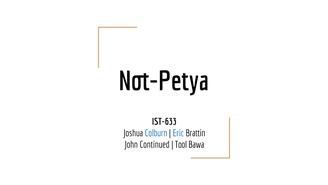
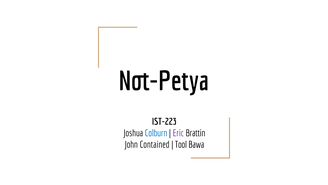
IST-633: IST-633 -> IST-223
Eric colour: blue -> purple
Continued: Continued -> Contained
